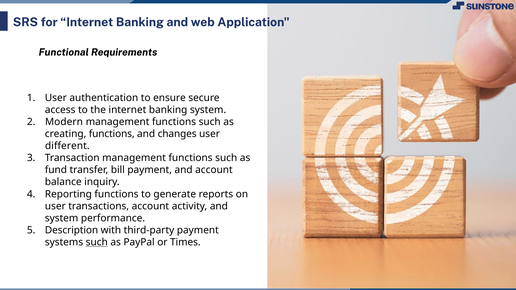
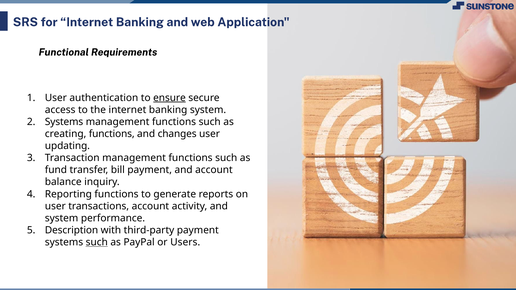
ensure underline: none -> present
Modern at (64, 122): Modern -> Systems
different: different -> updating
Times: Times -> Users
